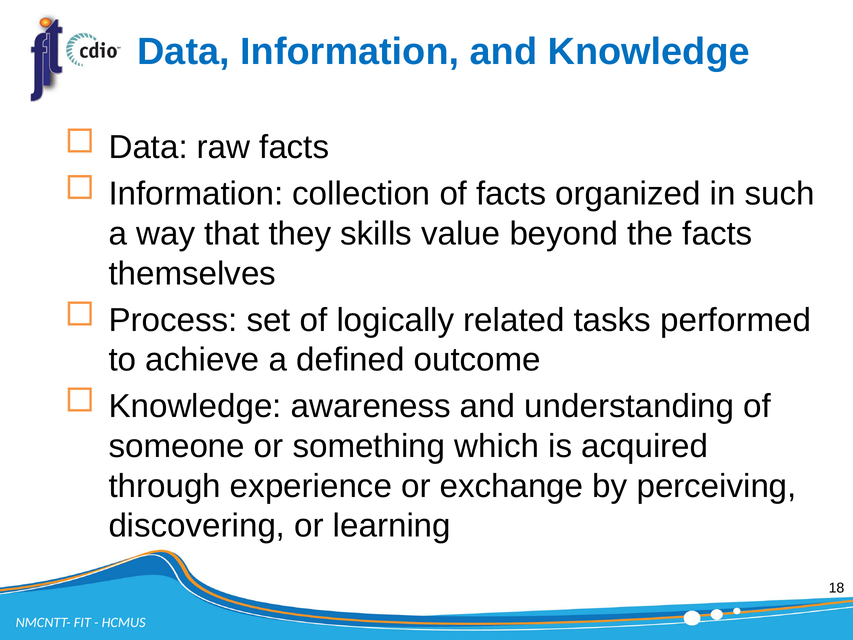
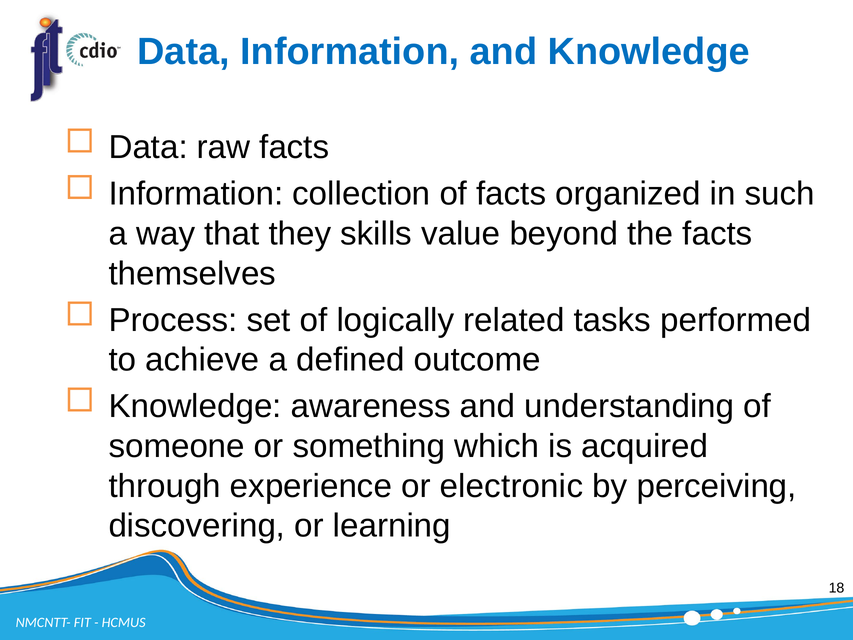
exchange: exchange -> electronic
